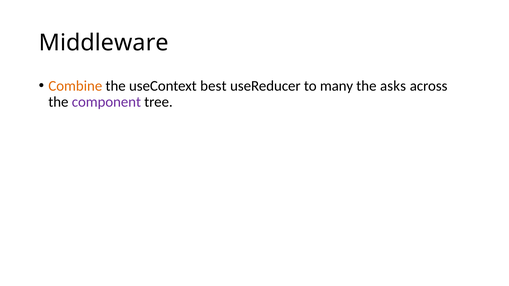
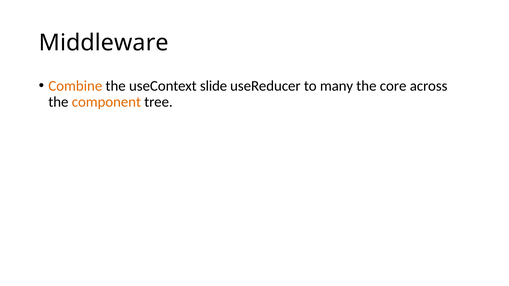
best: best -> slide
asks: asks -> core
component colour: purple -> orange
